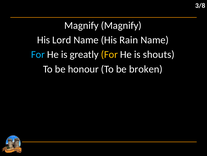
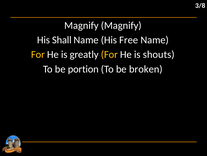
Lord: Lord -> Shall
Rain: Rain -> Free
For at (38, 54) colour: light blue -> yellow
honour: honour -> portion
